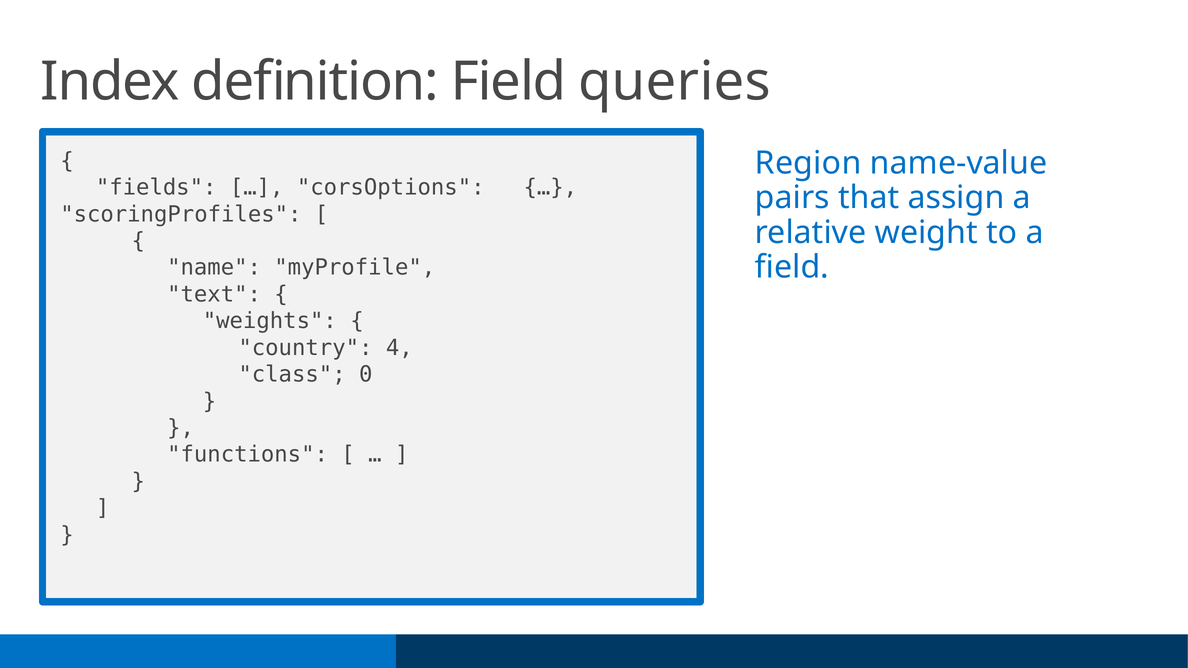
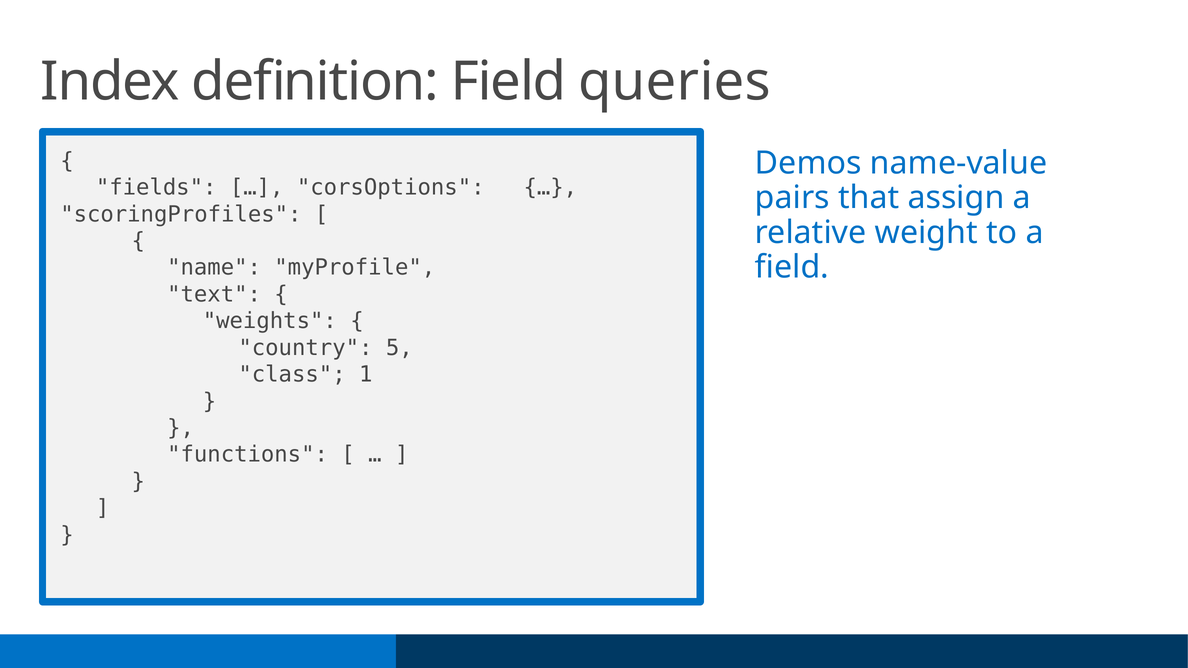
Region: Region -> Demos
4: 4 -> 5
0: 0 -> 1
